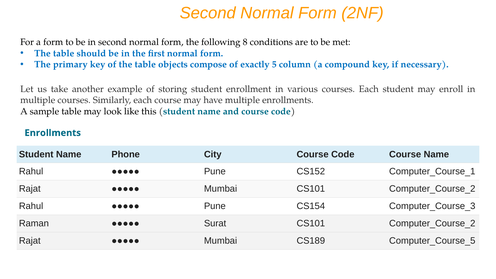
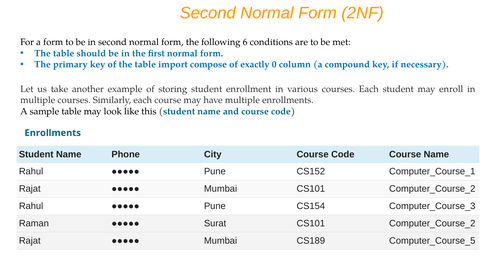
8: 8 -> 6
objects: objects -> import
5: 5 -> 0
